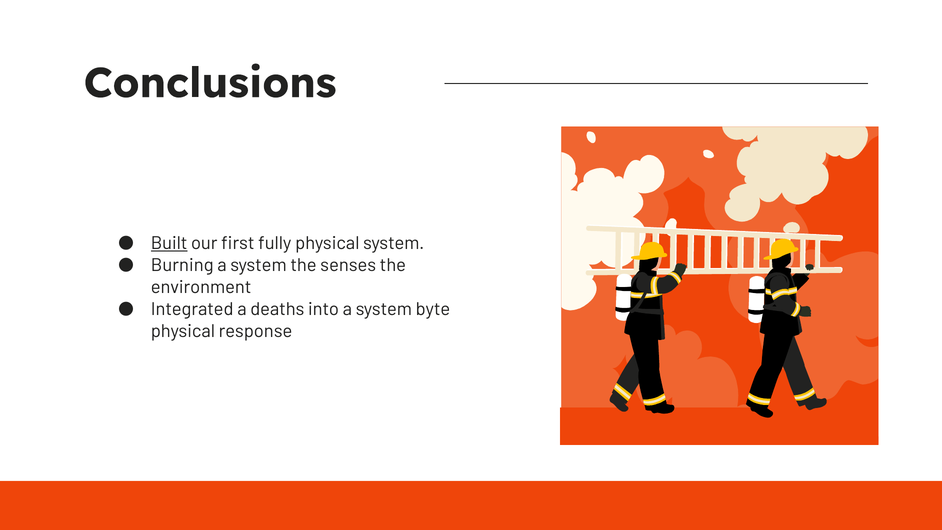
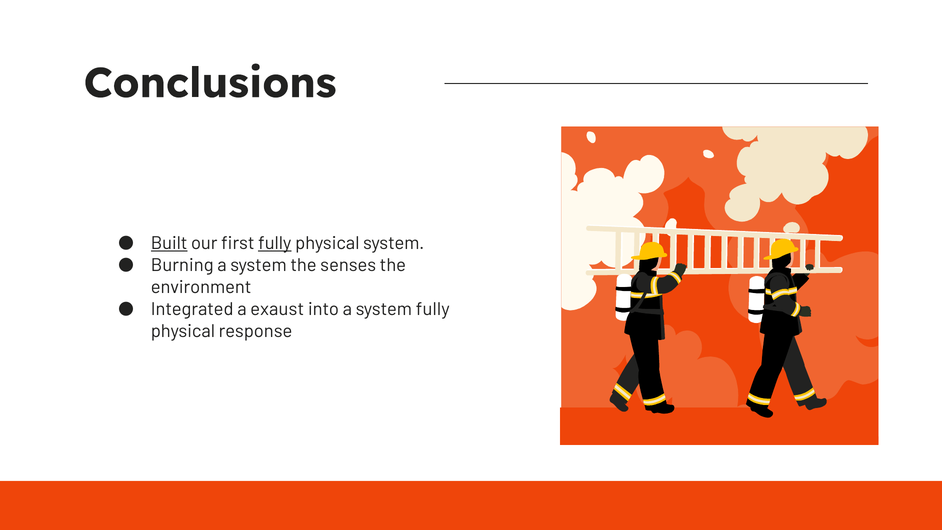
fully at (275, 243) underline: none -> present
deaths: deaths -> exaust
system byte: byte -> fully
